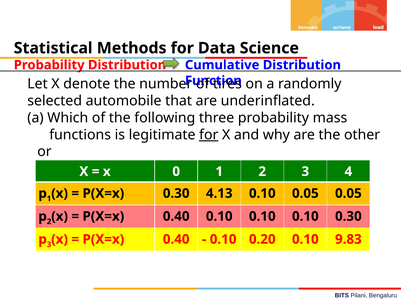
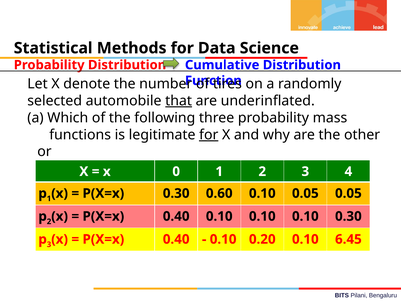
that underline: none -> present
4.13: 4.13 -> 0.60
9.83: 9.83 -> 6.45
